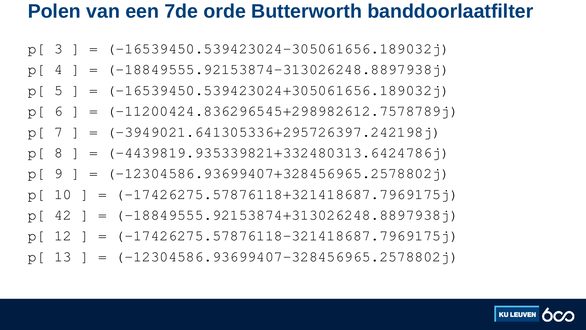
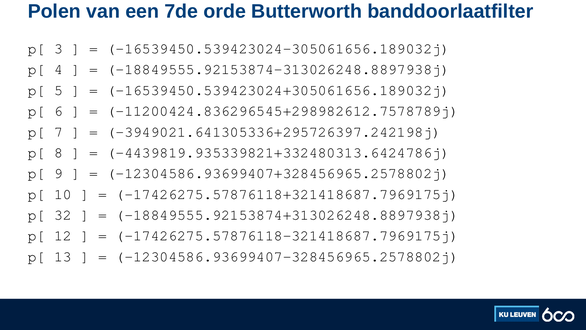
42: 42 -> 32
